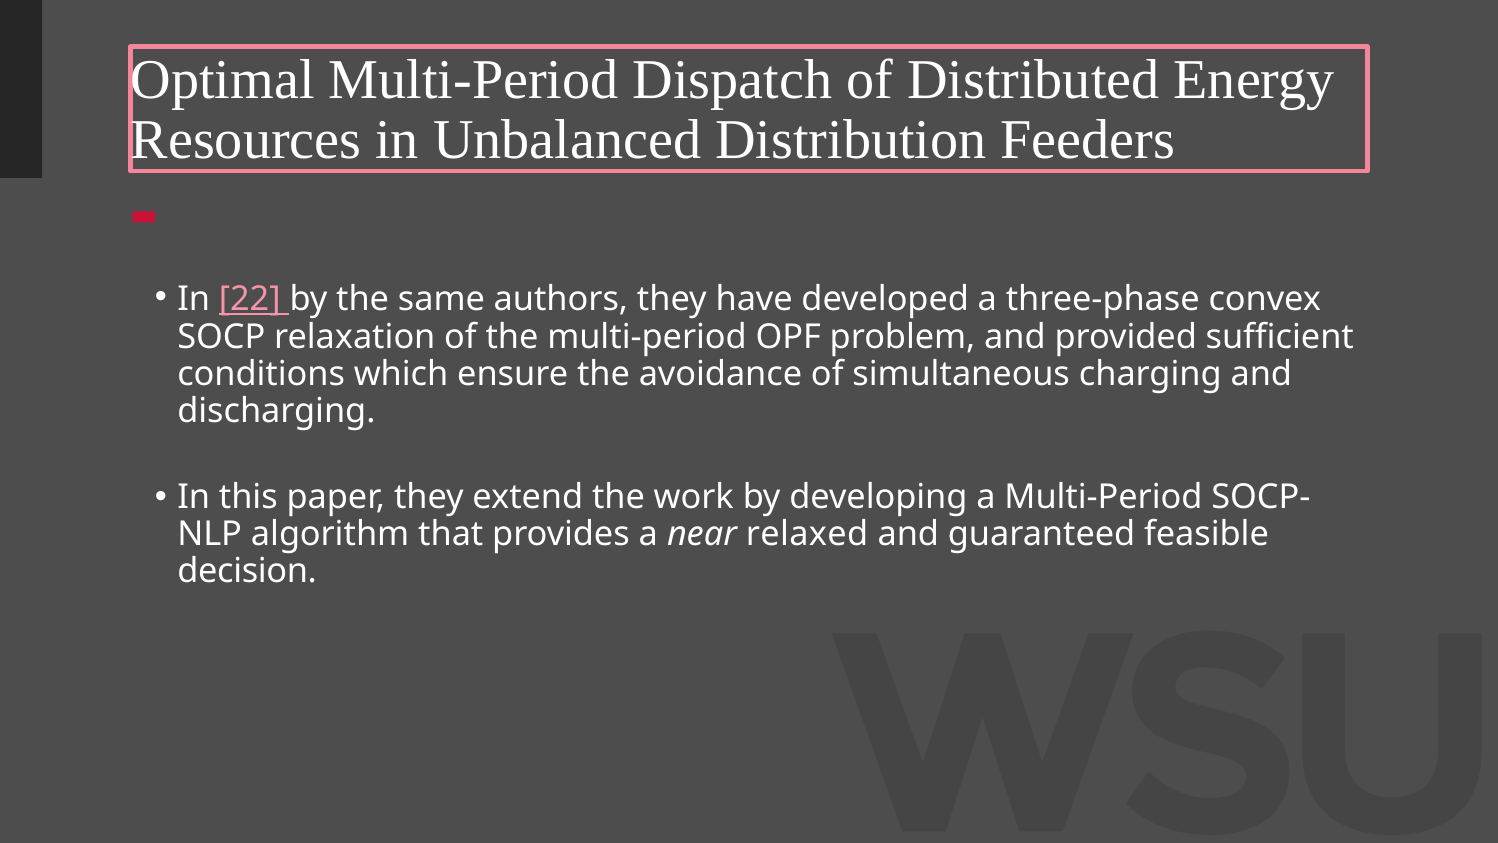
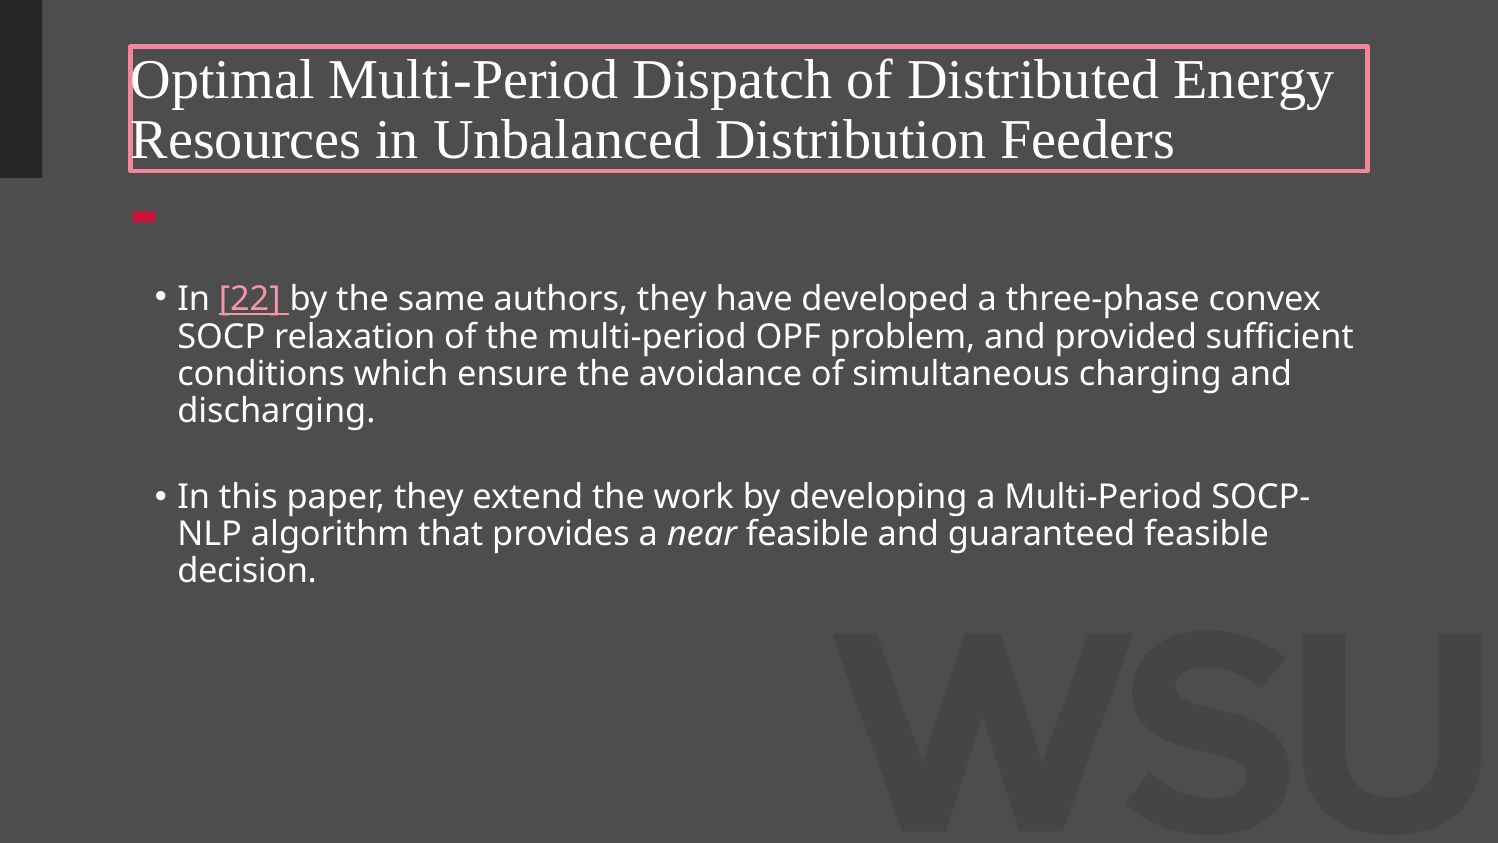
near relaxed: relaxed -> feasible
